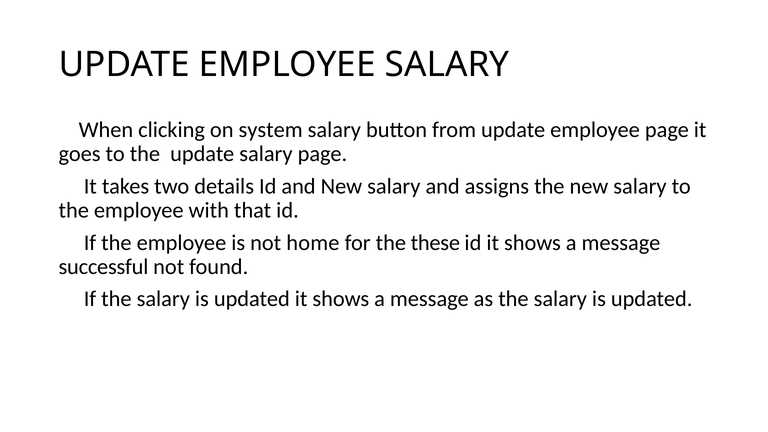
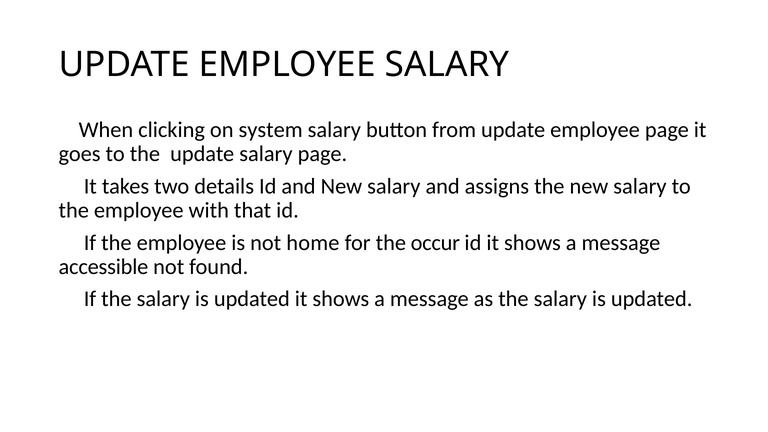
these: these -> occur
successful: successful -> accessible
